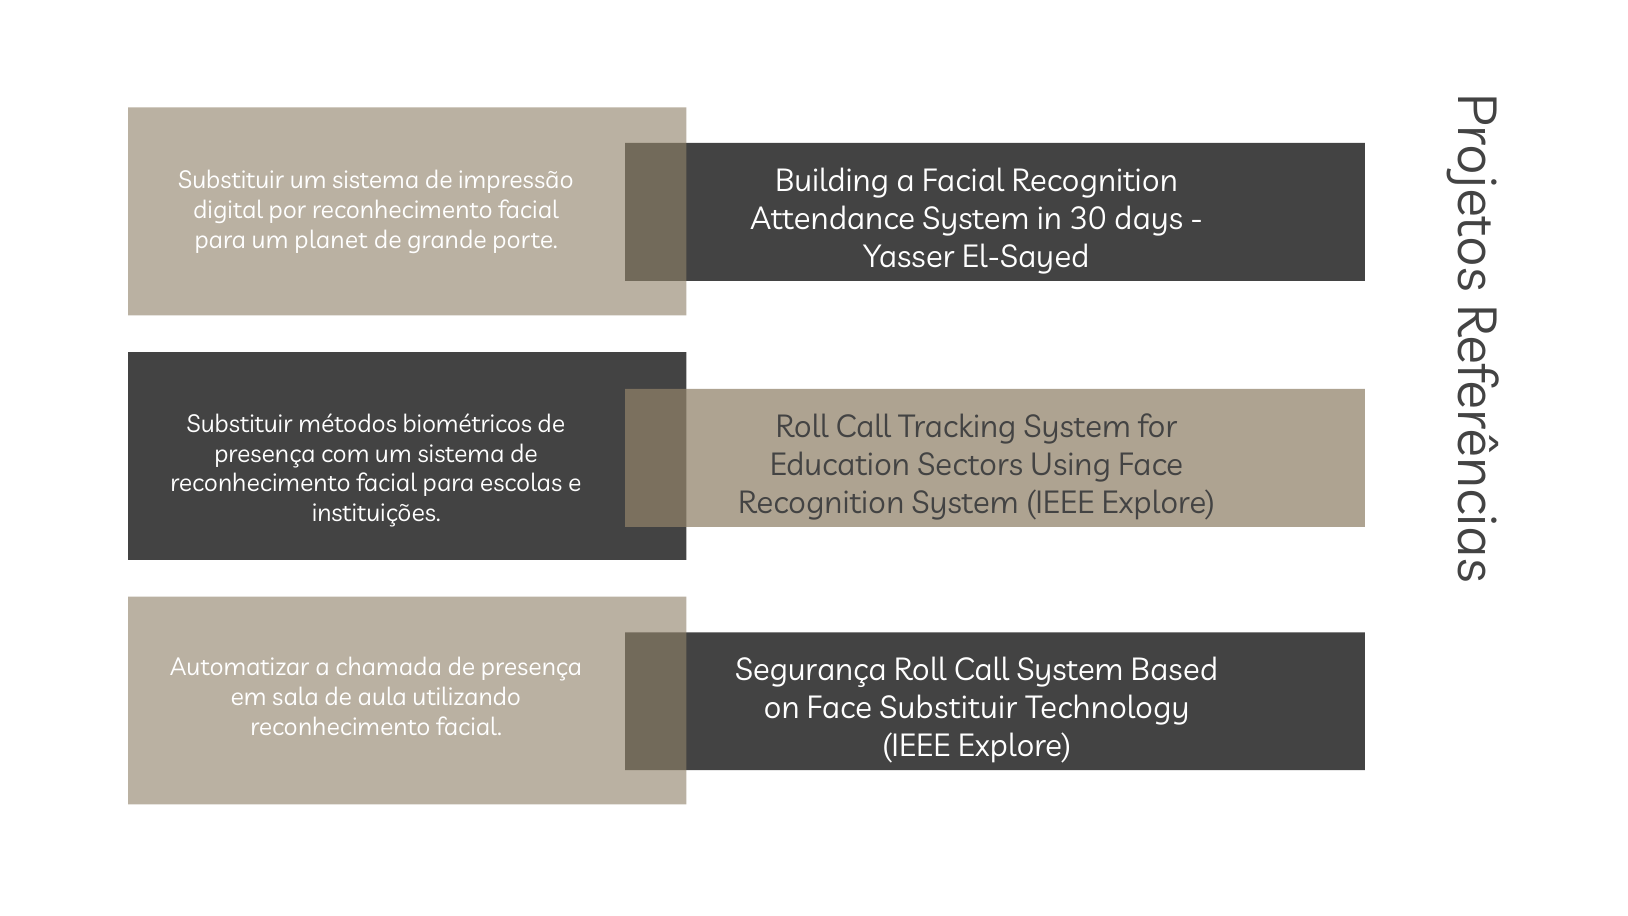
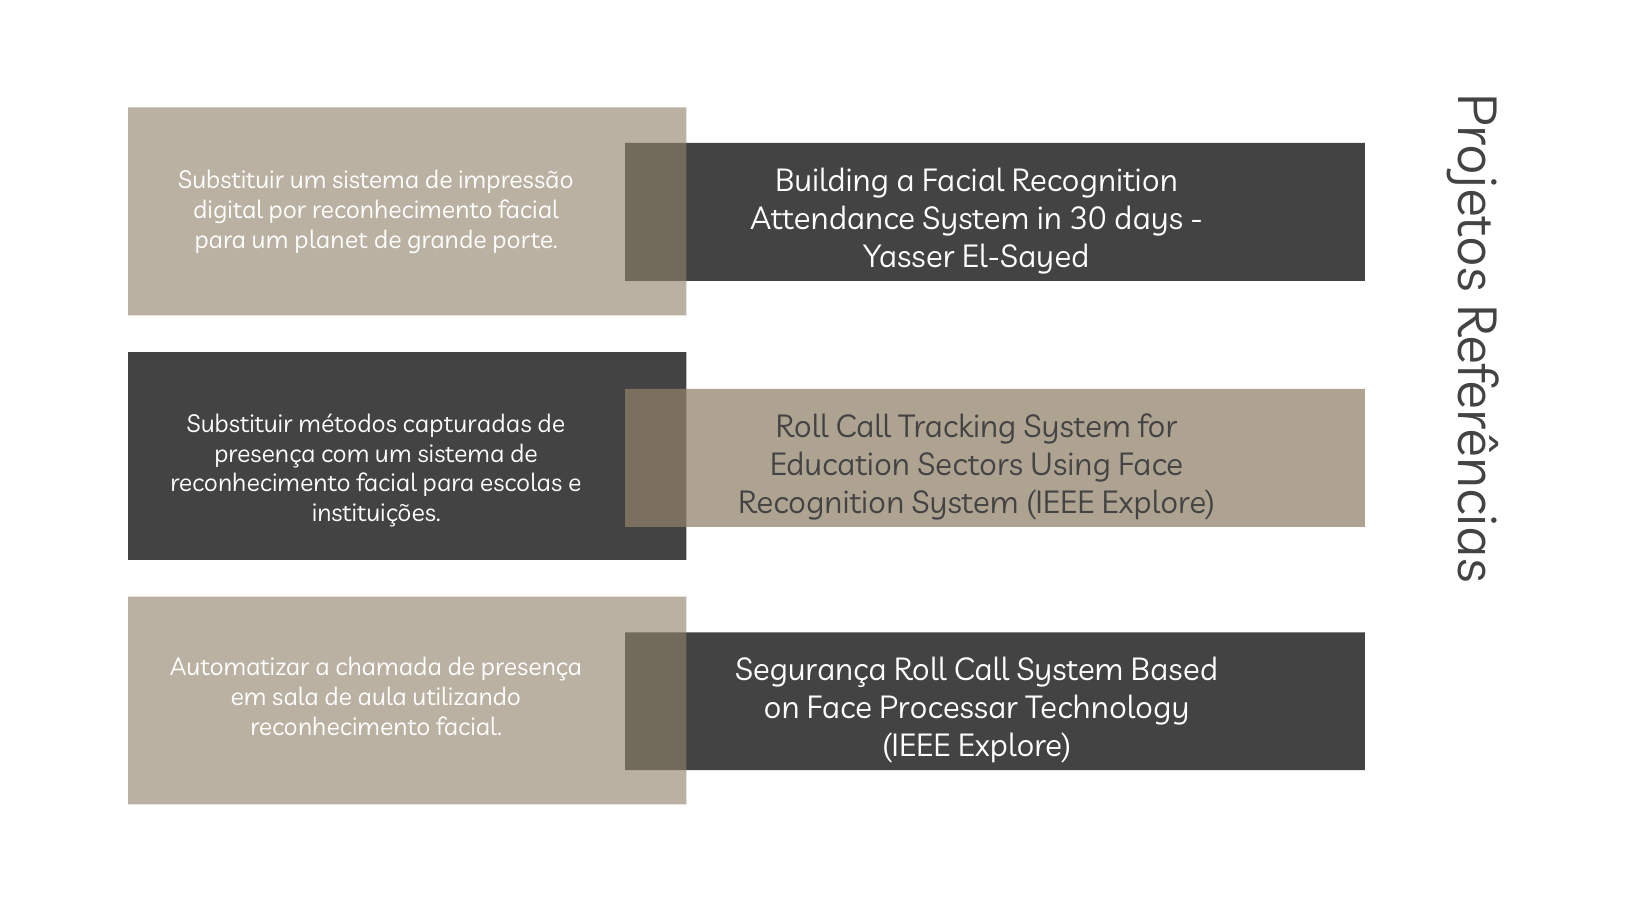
biométricos: biométricos -> capturadas
Face Substituir: Substituir -> Processar
